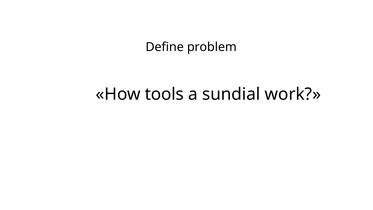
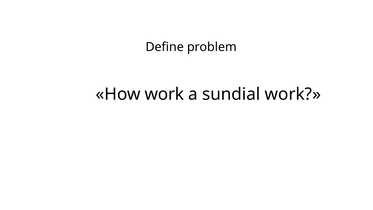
Ηow tools: tools -> work
